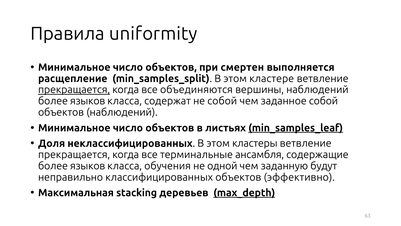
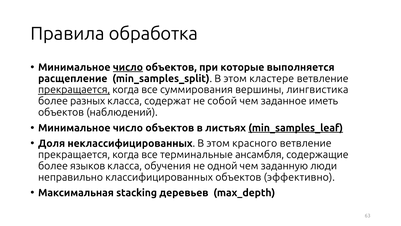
uniformity: uniformity -> обработка
число at (128, 67) underline: none -> present
смертен: смертен -> которые
объединяются: объединяются -> суммирования
вершины наблюдений: наблюдений -> лингвистика
языков at (88, 101): языков -> разных
заданное собой: собой -> иметь
кластеры: кластеры -> красного
будут: будут -> люди
max_depth underline: present -> none
